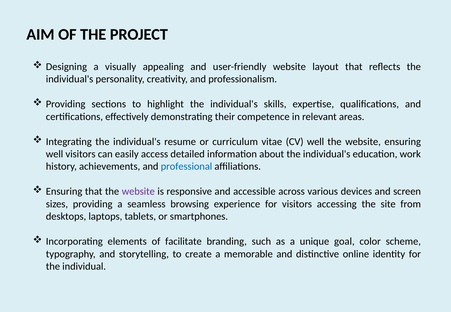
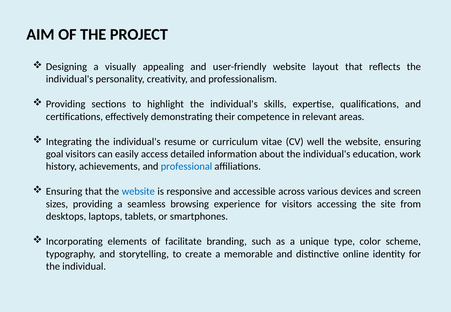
well at (55, 154): well -> goal
website at (138, 192) colour: purple -> blue
goal: goal -> type
